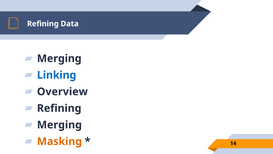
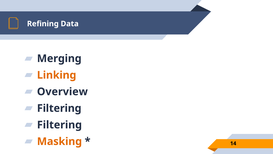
Linking colour: blue -> orange
Refining at (59, 108): Refining -> Filtering
Merging at (59, 125): Merging -> Filtering
